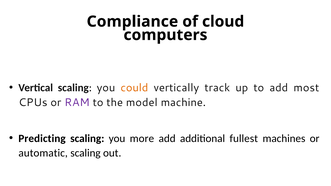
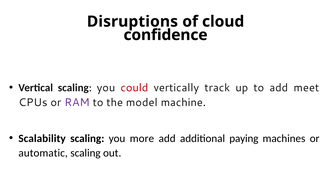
Compliance: Compliance -> Disruptions
computers: computers -> confidence
could colour: orange -> red
most: most -> meet
Predicting: Predicting -> Scalability
fullest: fullest -> paying
